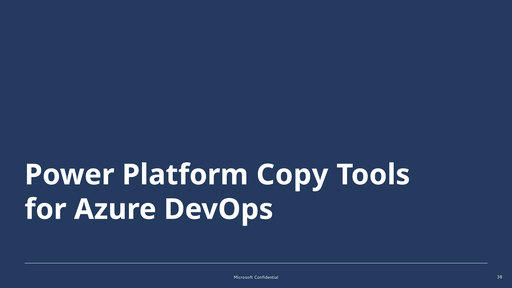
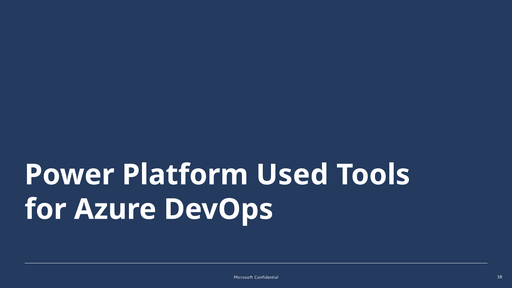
Copy: Copy -> Used
